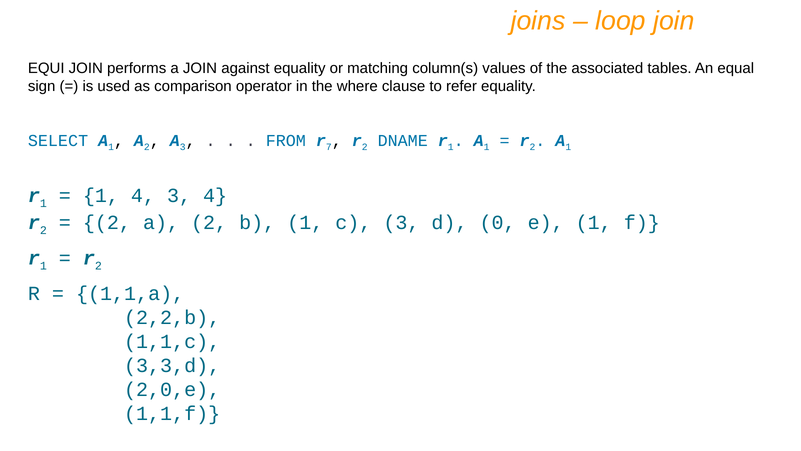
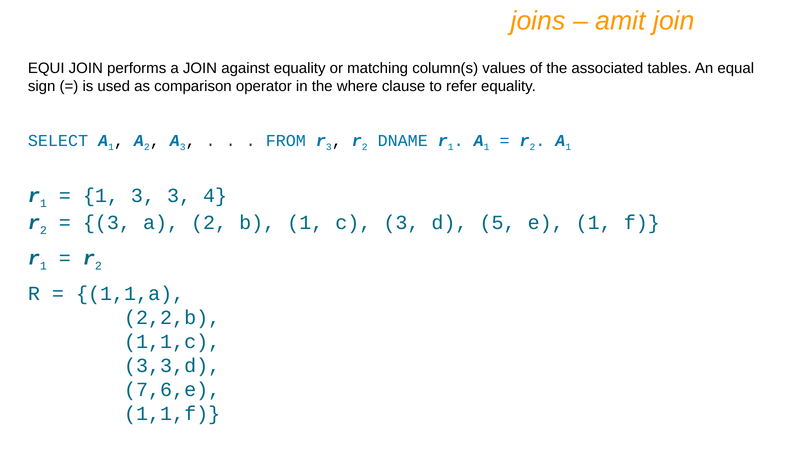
loop: loop -> amit
r 7: 7 -> 3
1 4: 4 -> 3
2 at (107, 223): 2 -> 3
0: 0 -> 5
2,0,e: 2,0,e -> 7,6,e
